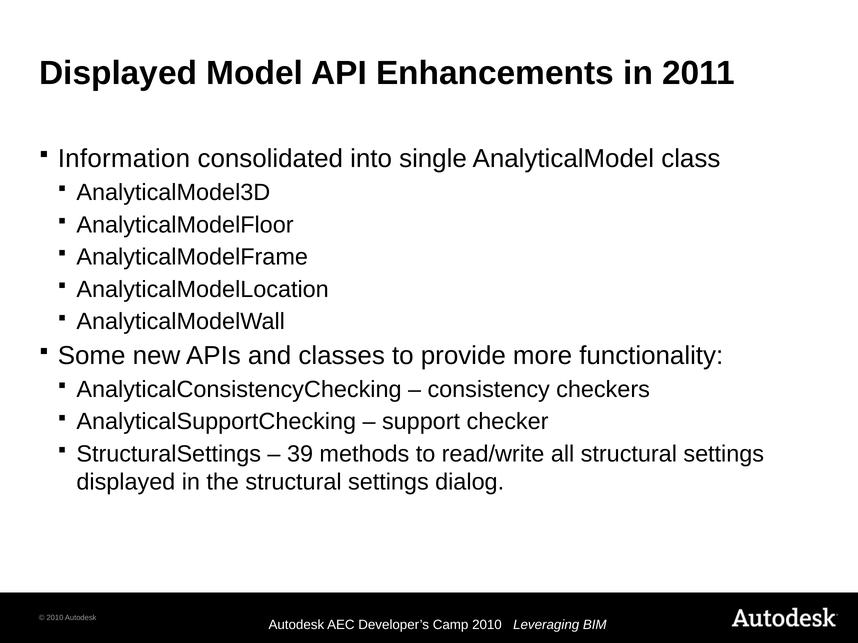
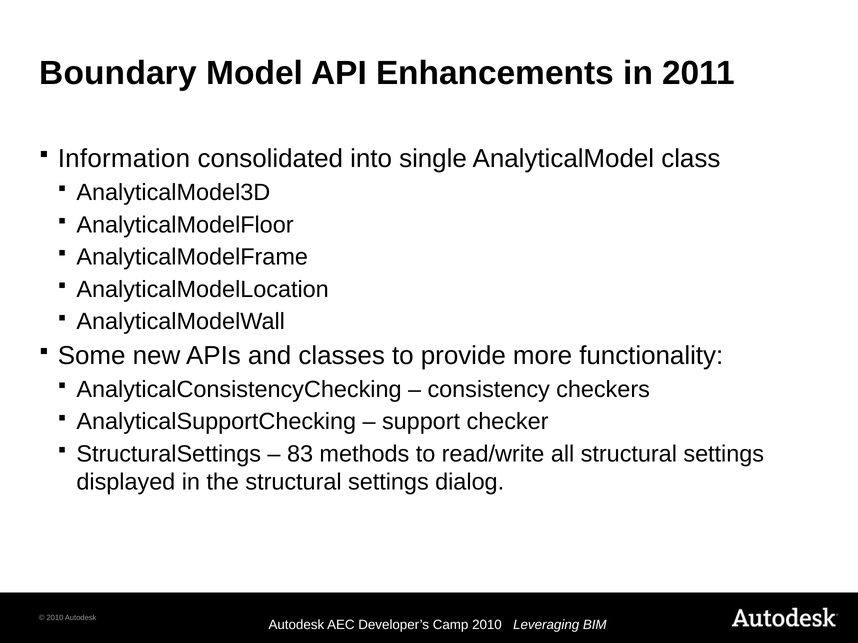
Displayed at (118, 73): Displayed -> Boundary
39: 39 -> 83
